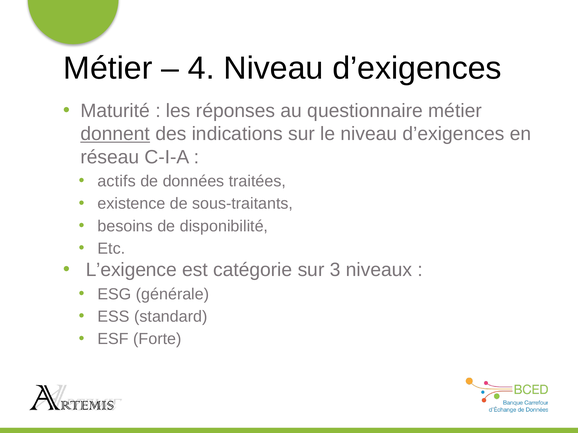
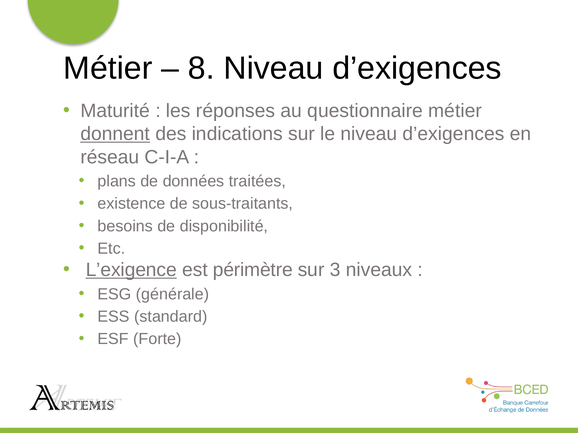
4: 4 -> 8
actifs: actifs -> plans
L’exigence underline: none -> present
catégorie: catégorie -> périmètre
